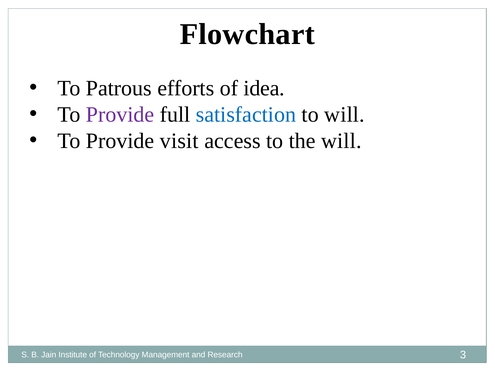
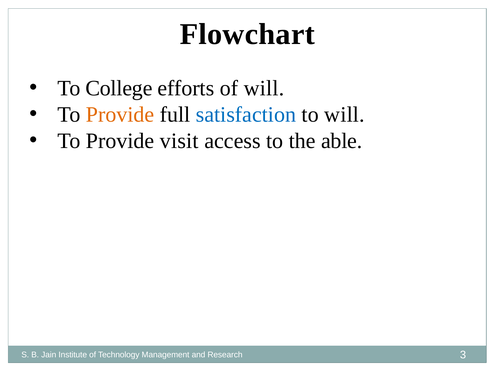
Patrous: Patrous -> College
of idea: idea -> will
Provide at (120, 115) colour: purple -> orange
the will: will -> able
